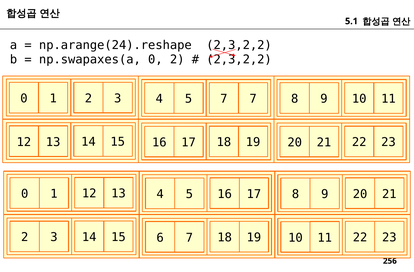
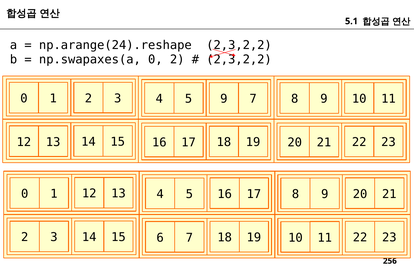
5 7: 7 -> 9
